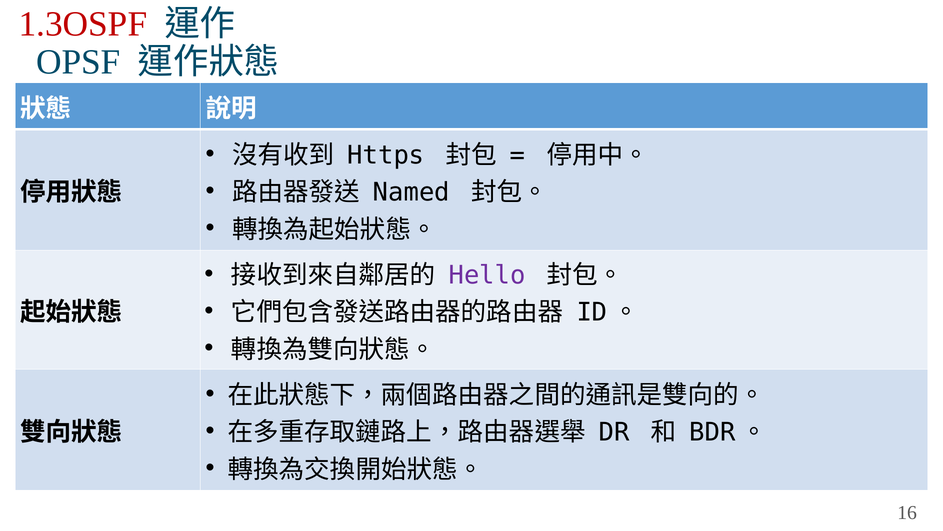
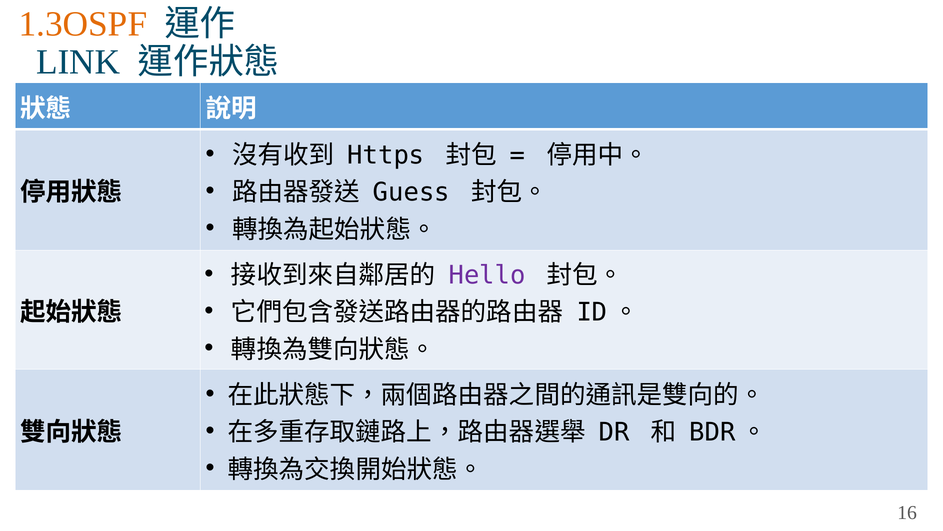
1.3OSPF colour: red -> orange
OPSF: OPSF -> LINK
Named: Named -> Guess
